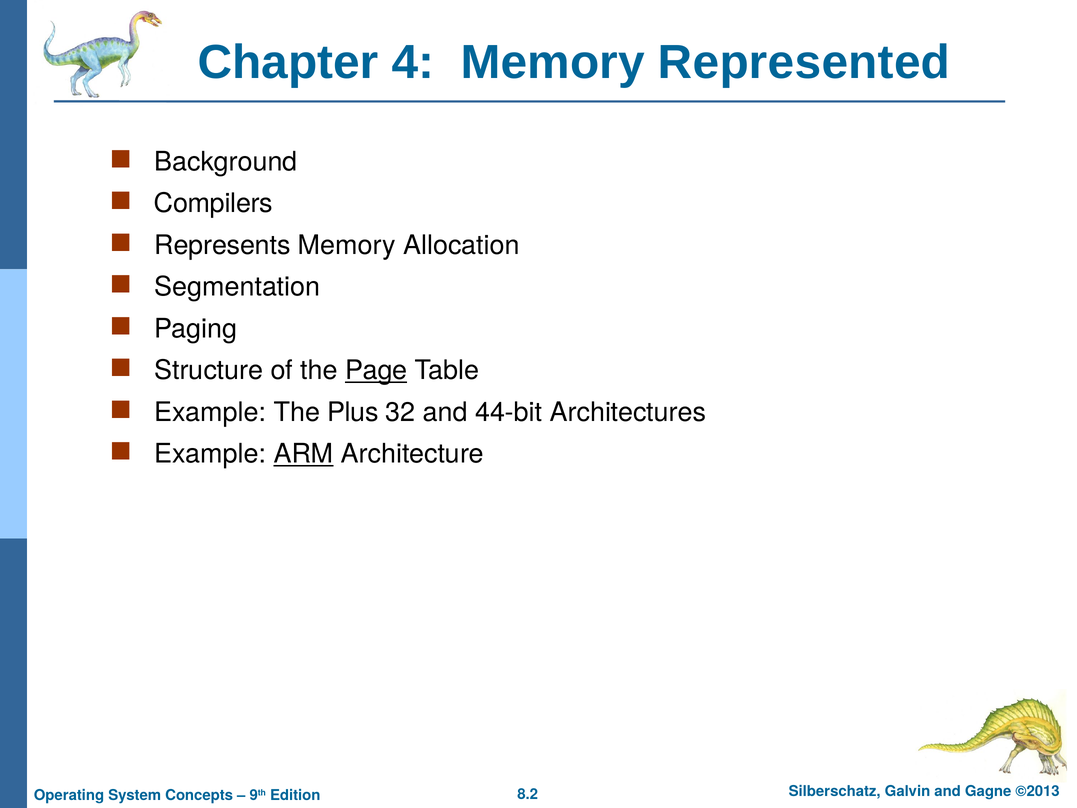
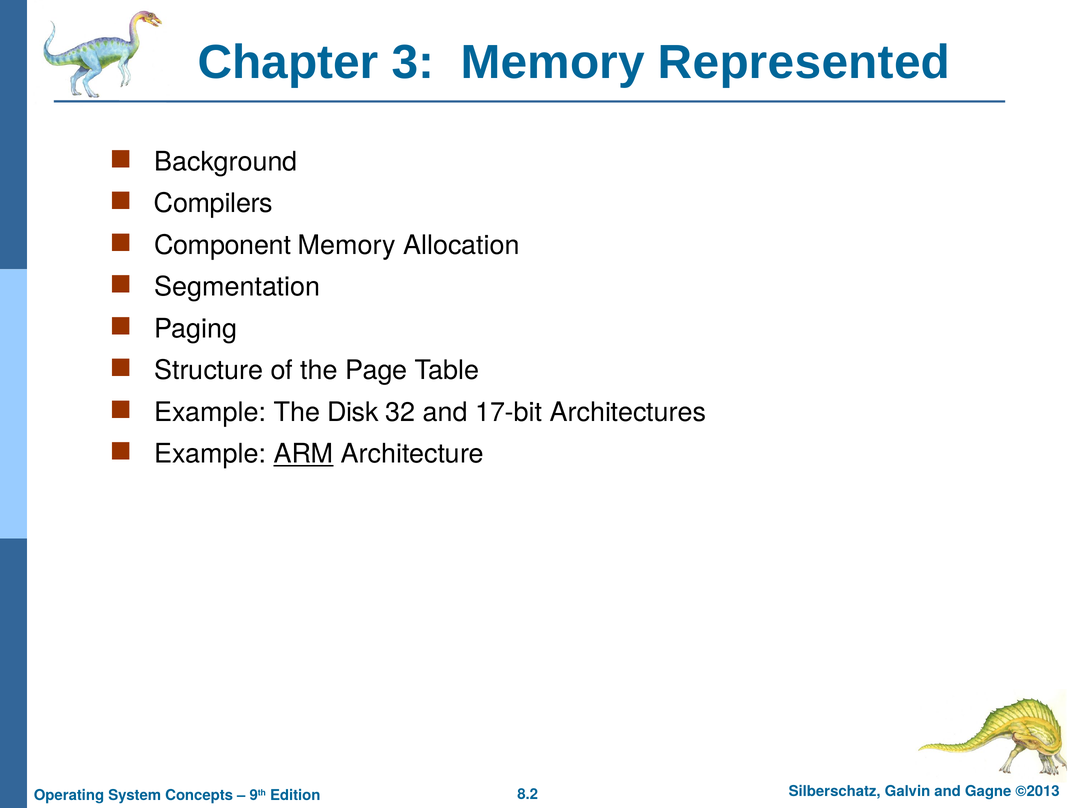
4: 4 -> 3
Represents: Represents -> Component
Page underline: present -> none
Plus: Plus -> Disk
44-bit: 44-bit -> 17-bit
